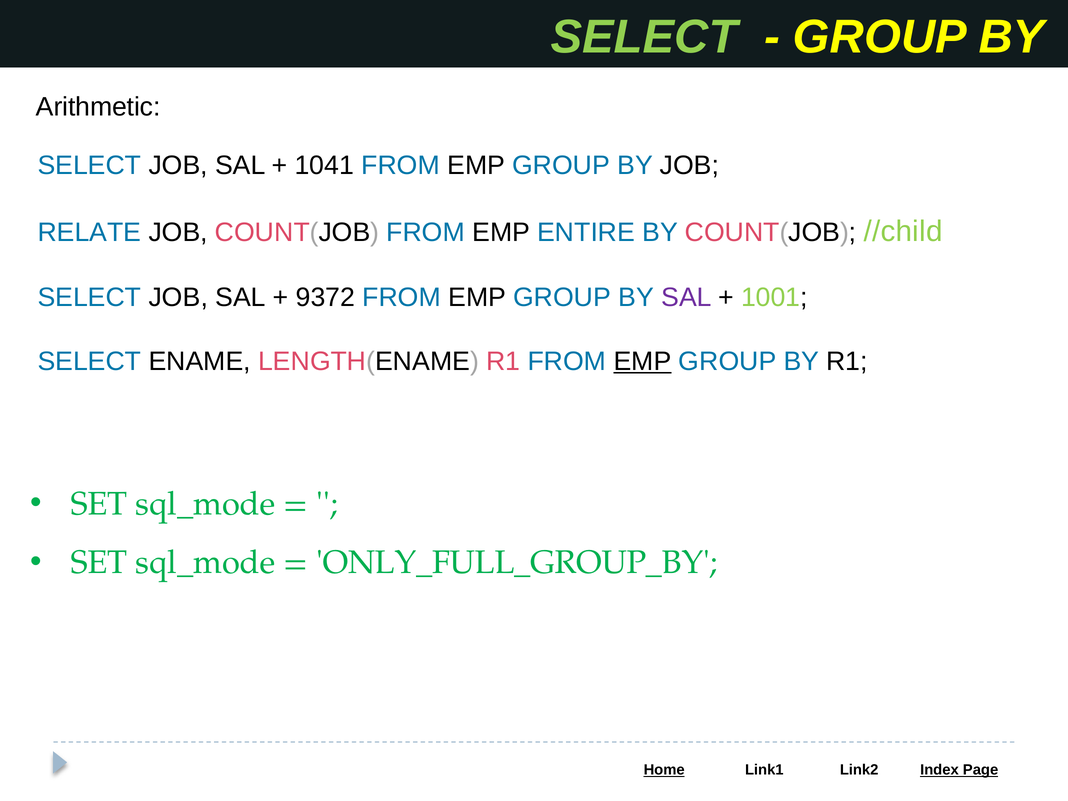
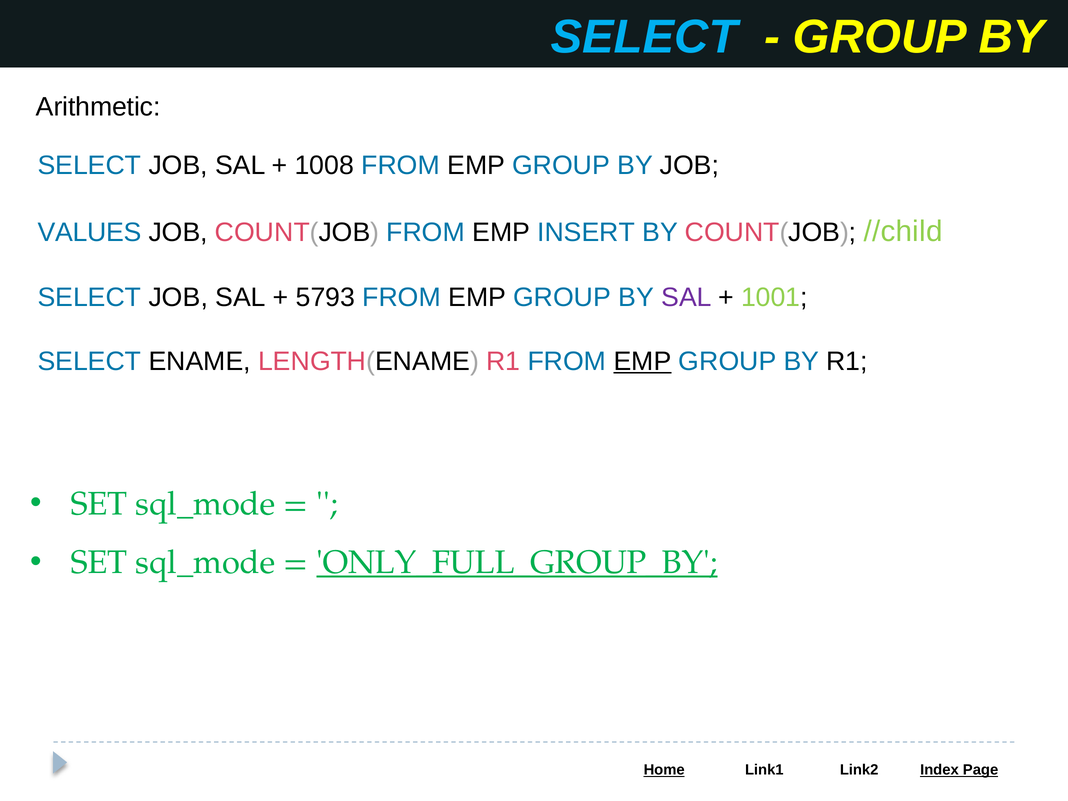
SELECT at (644, 37) colour: light green -> light blue
1041: 1041 -> 1008
RELATE: RELATE -> VALUES
ENTIRE: ENTIRE -> INSERT
9372: 9372 -> 5793
ONLY_FULL_GROUP_BY underline: none -> present
